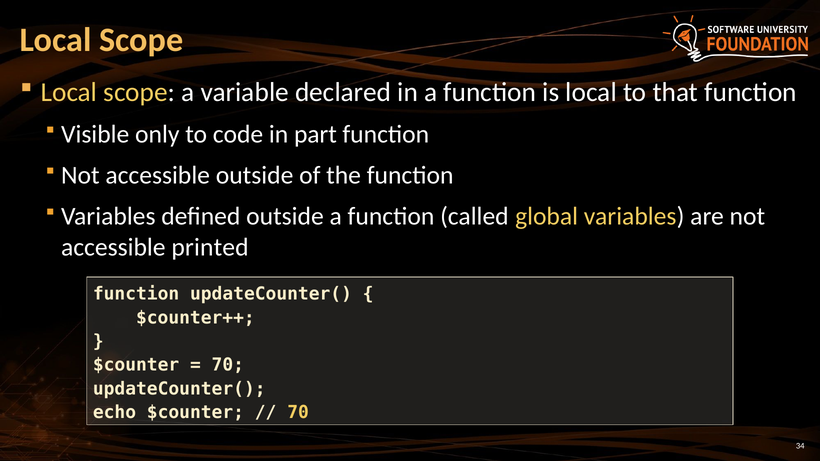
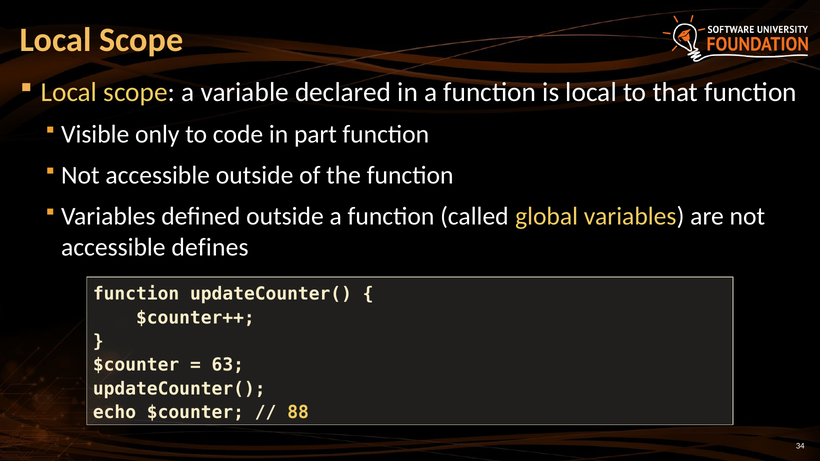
printed: printed -> defines
70 at (228, 365): 70 -> 63
70 at (298, 413): 70 -> 88
